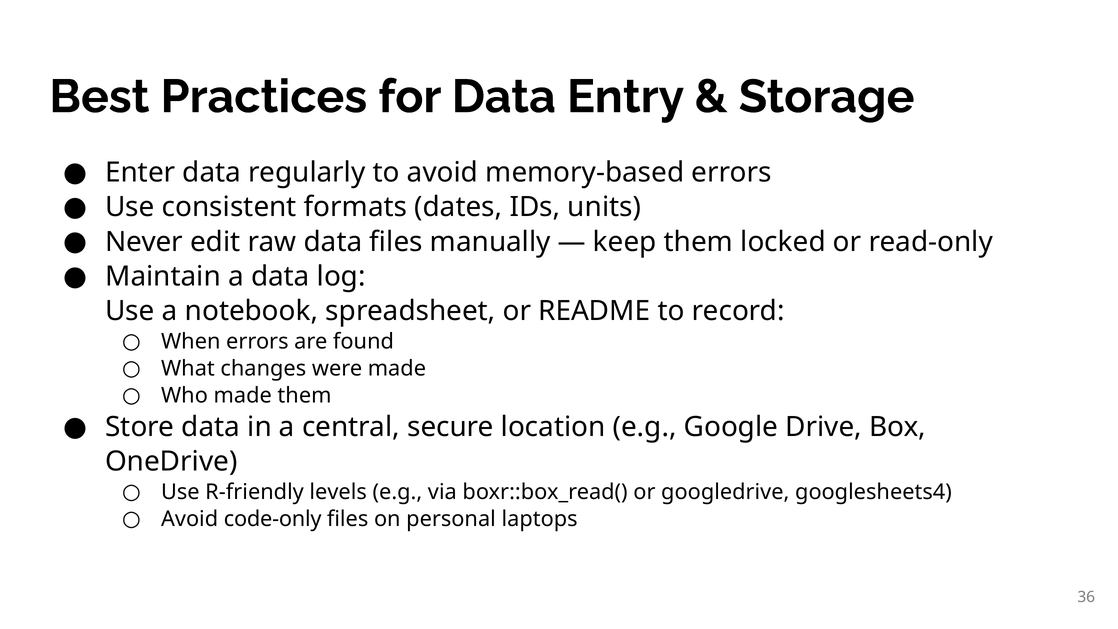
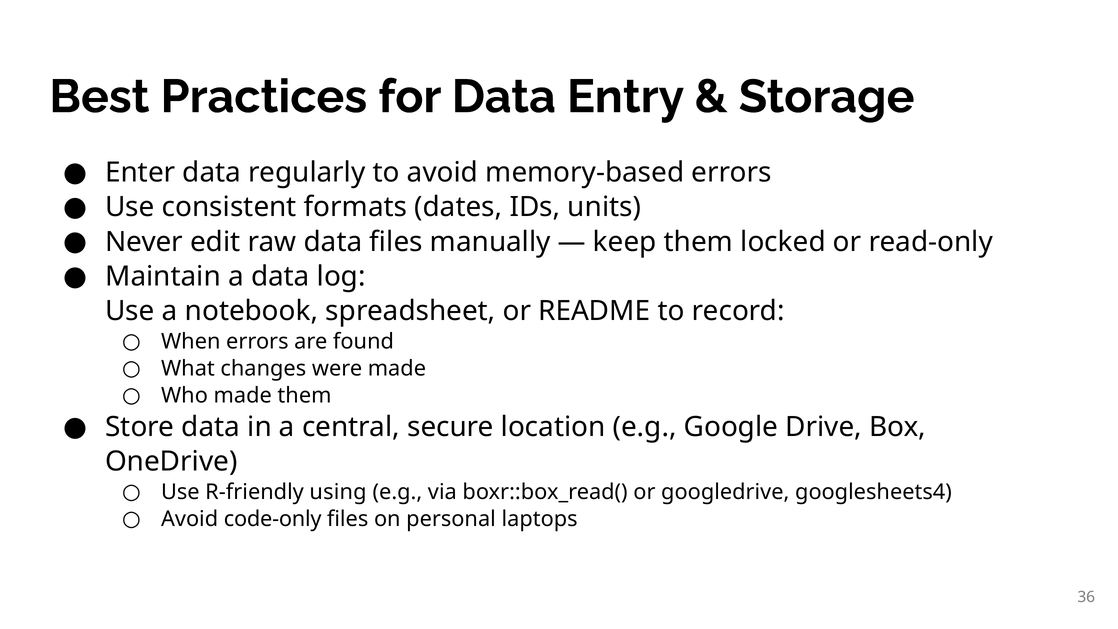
levels: levels -> using
